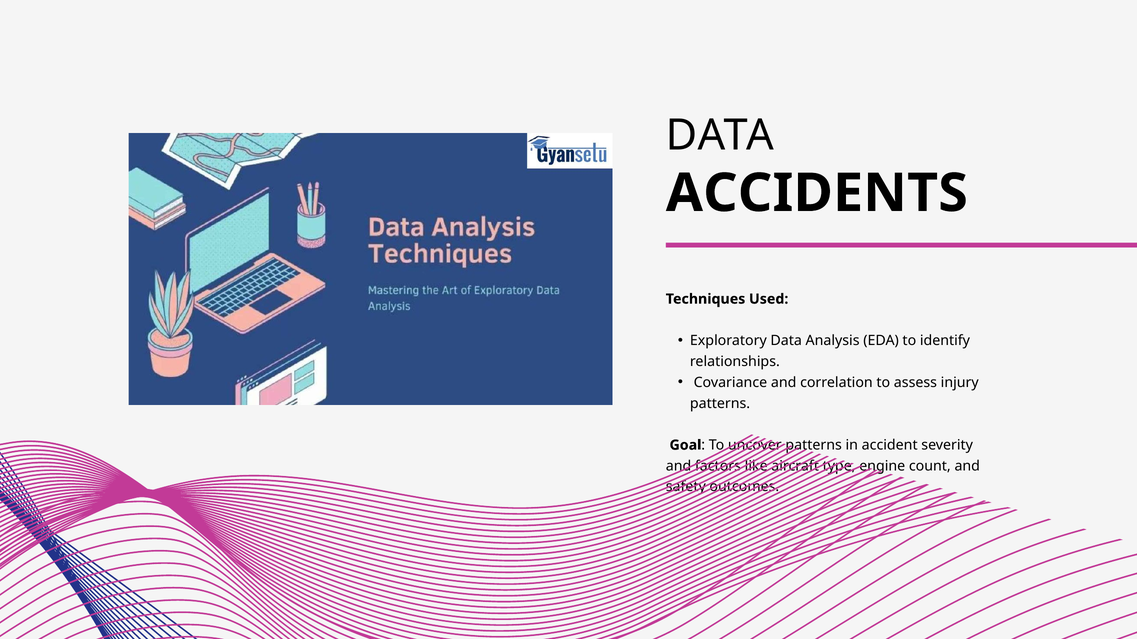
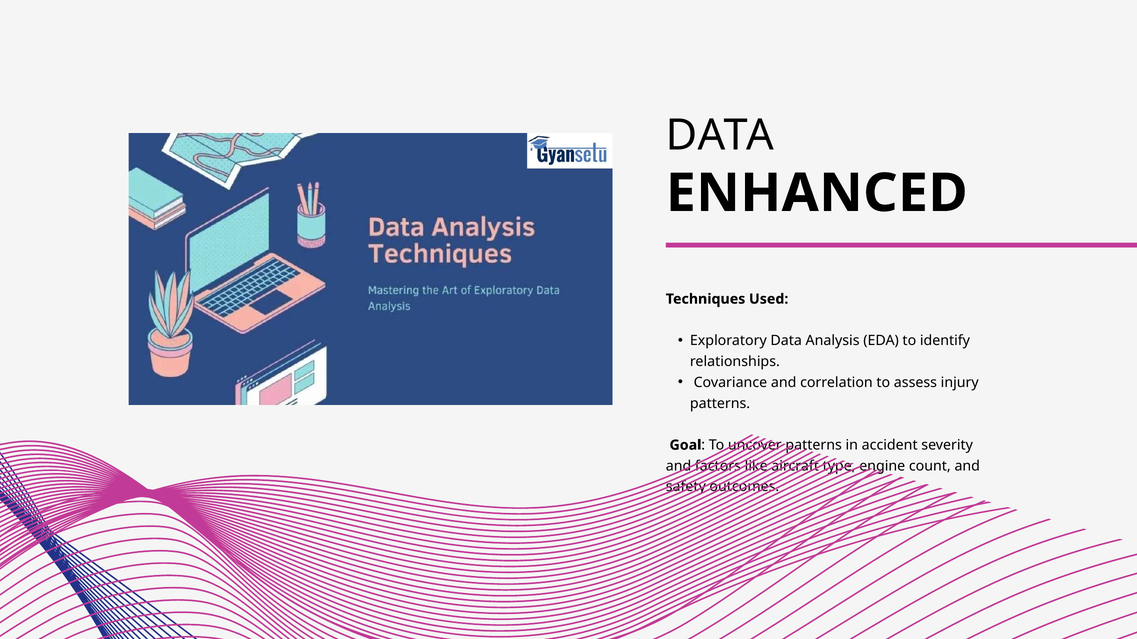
ACCIDENTS: ACCIDENTS -> ENHANCED
